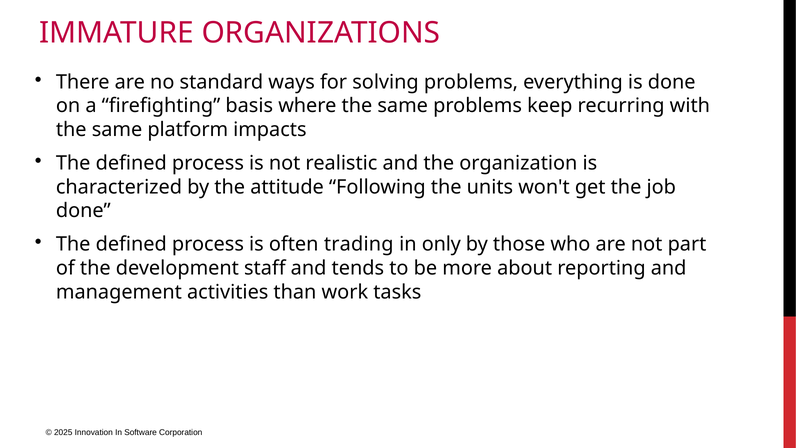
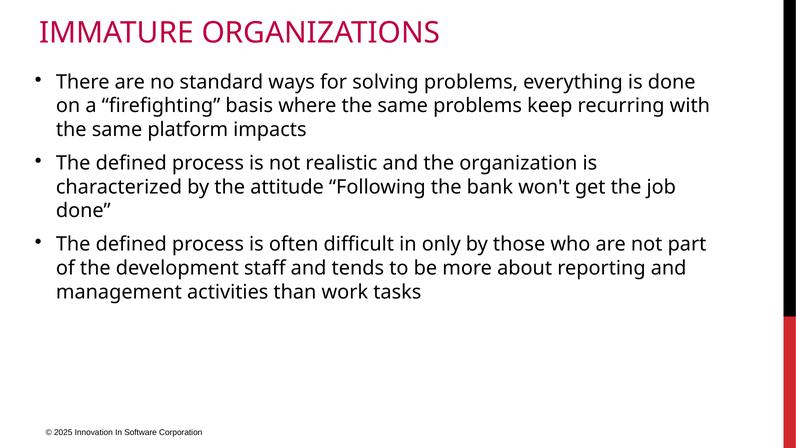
units: units -> bank
trading: trading -> difficult
